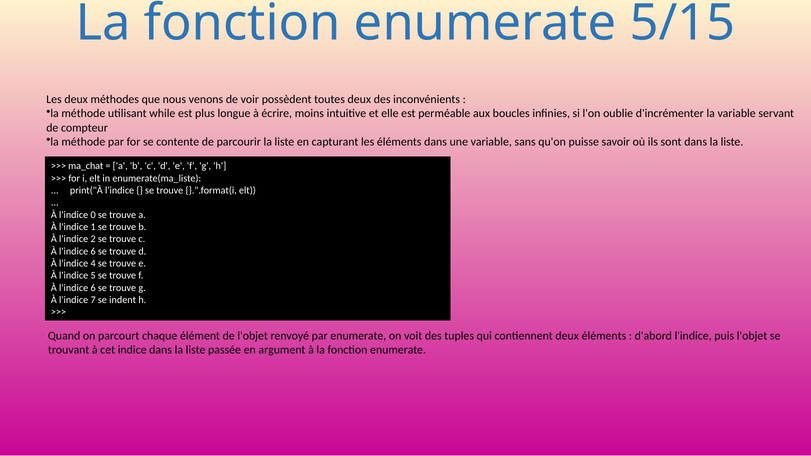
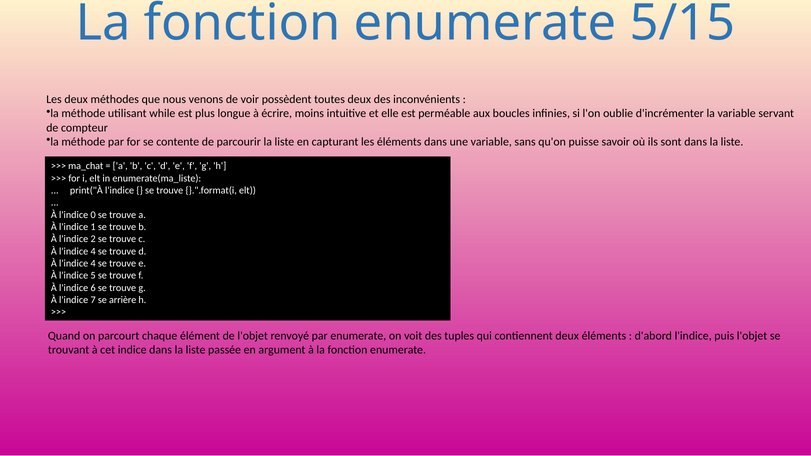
6 at (93, 251): 6 -> 4
indent: indent -> arrière
